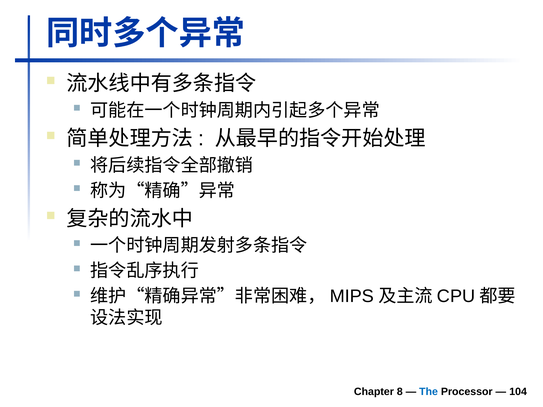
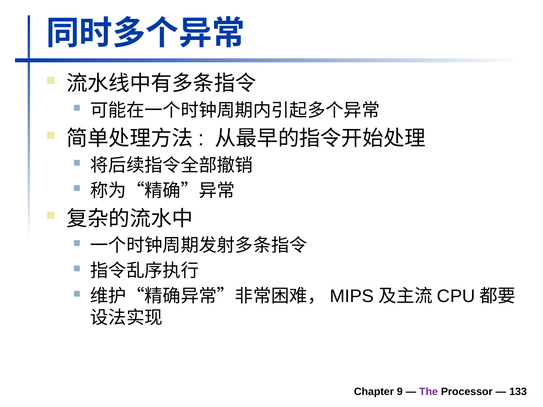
8: 8 -> 9
The colour: blue -> purple
104: 104 -> 133
